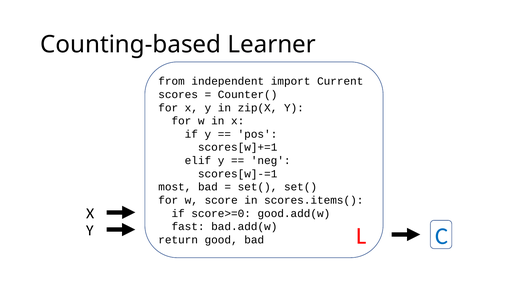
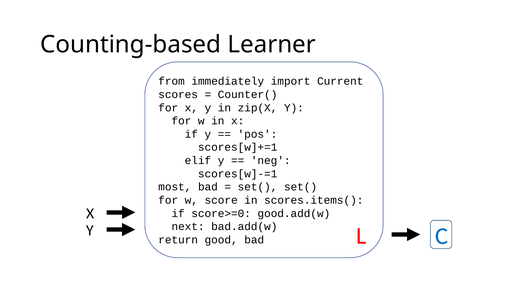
independent: independent -> immediately
fast: fast -> next
